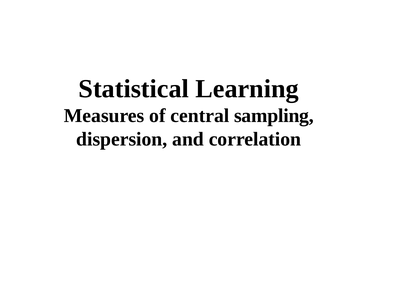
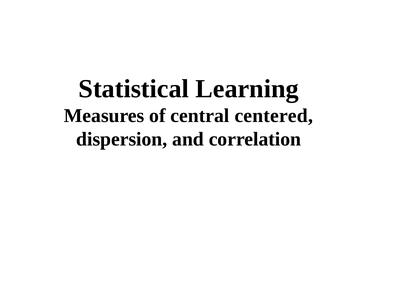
sampling: sampling -> centered
